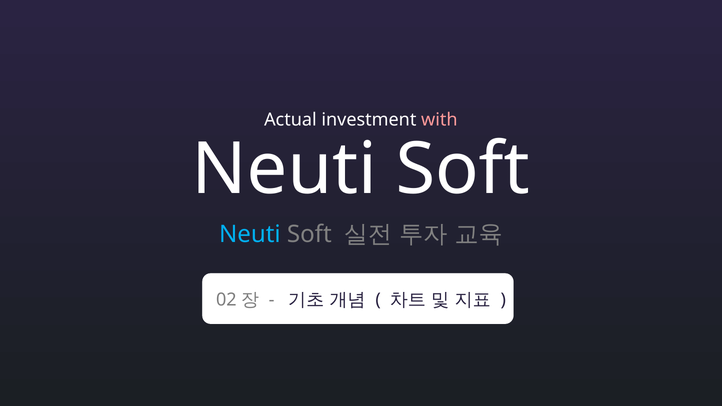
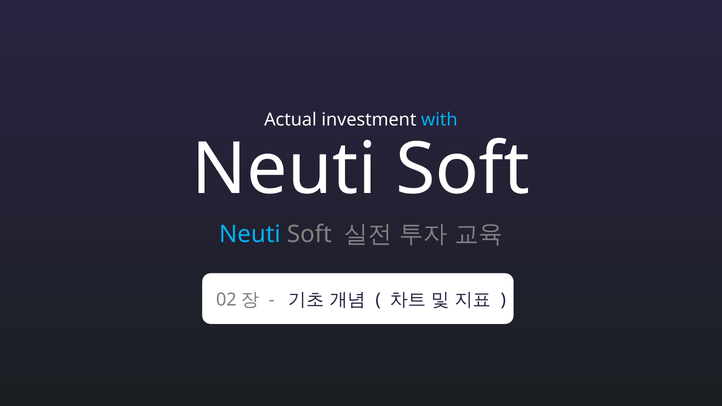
with colour: pink -> light blue
